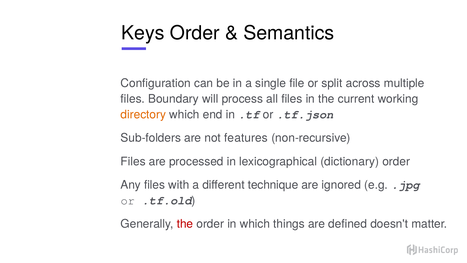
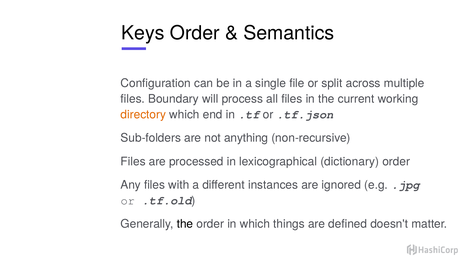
features: features -> anything
technique: technique -> instances
the at (185, 224) colour: red -> black
